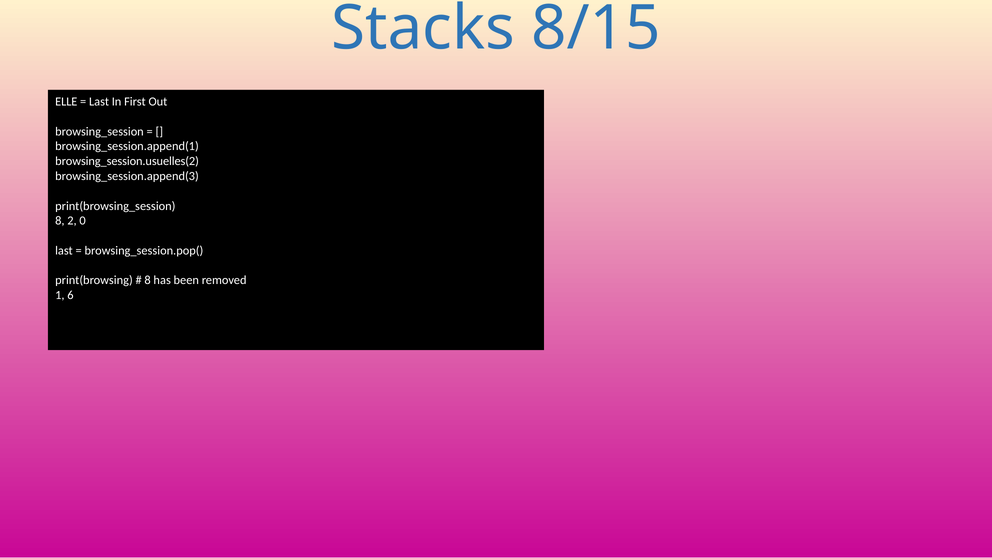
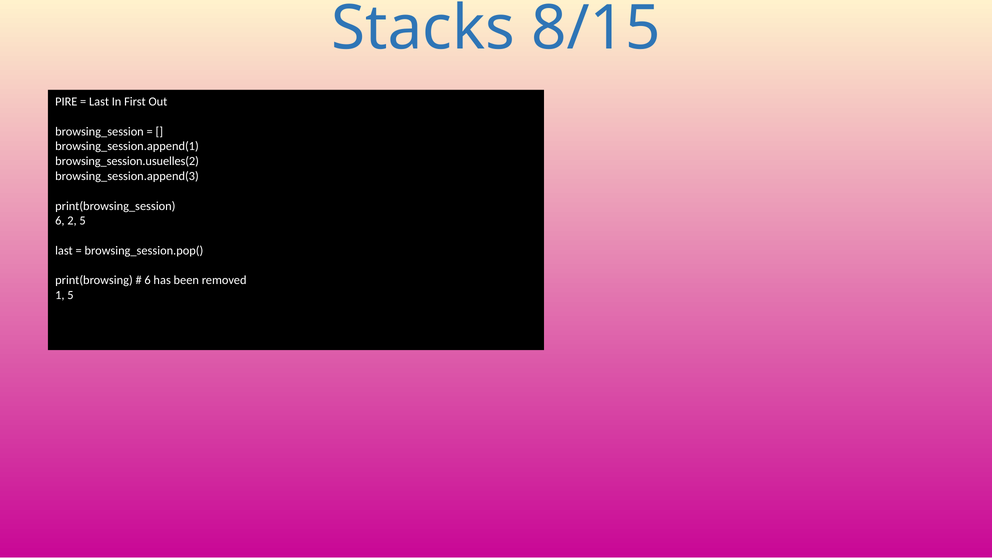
ELLE: ELLE -> PIRE
8 at (60, 221): 8 -> 6
2 0: 0 -> 5
8 at (148, 280): 8 -> 6
1 6: 6 -> 5
